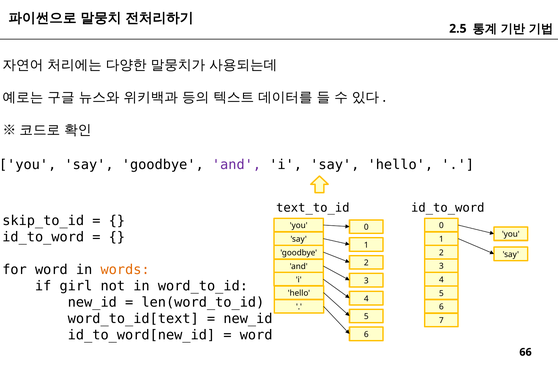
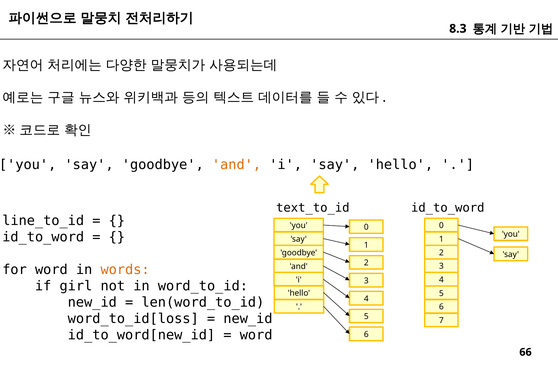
2.5: 2.5 -> 8.3
and at (237, 164) colour: purple -> orange
skip_to_id: skip_to_id -> line_to_id
word_to_id[text: word_to_id[text -> word_to_id[loss
